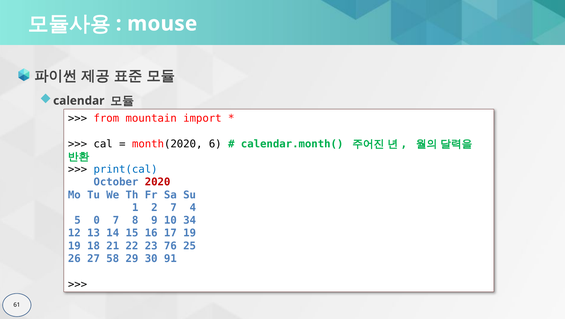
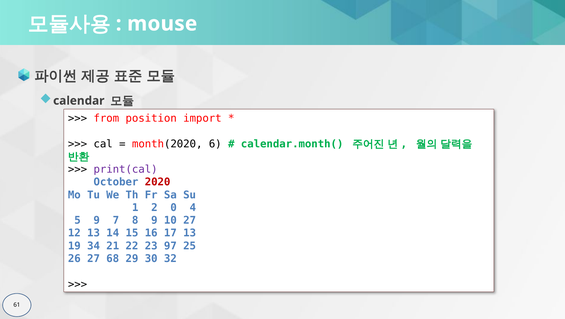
mountain: mountain -> position
print(cal colour: blue -> purple
2 7: 7 -> 0
5 0: 0 -> 9
10 34: 34 -> 27
17 19: 19 -> 13
18: 18 -> 34
76: 76 -> 97
58: 58 -> 68
91: 91 -> 32
